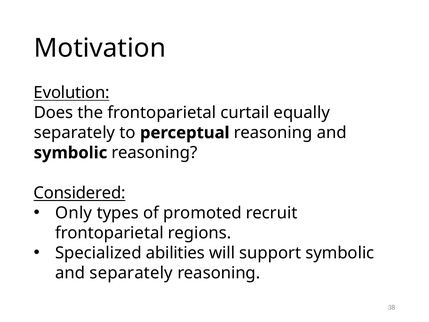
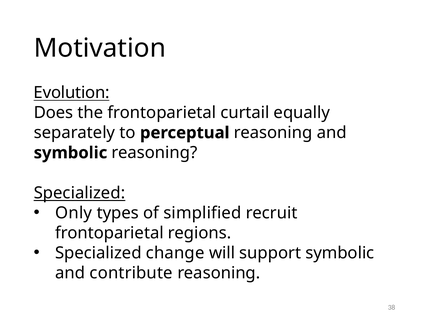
Considered at (80, 193): Considered -> Specialized
promoted: promoted -> simplified
abilities: abilities -> change
and separately: separately -> contribute
